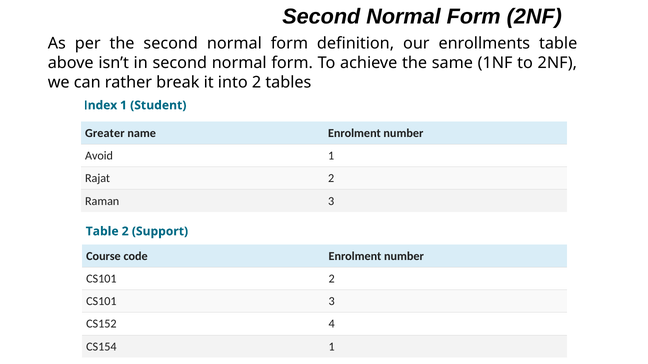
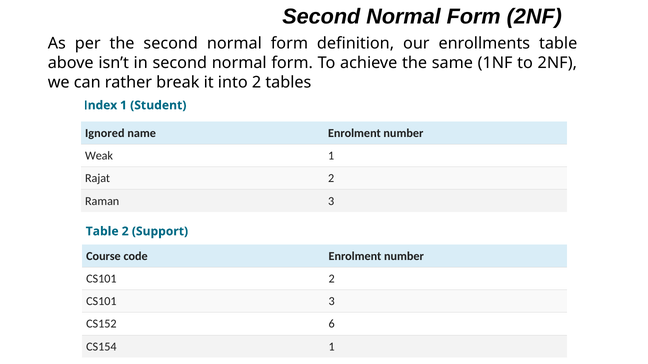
Greater: Greater -> Ignored
Avoid: Avoid -> Weak
4: 4 -> 6
